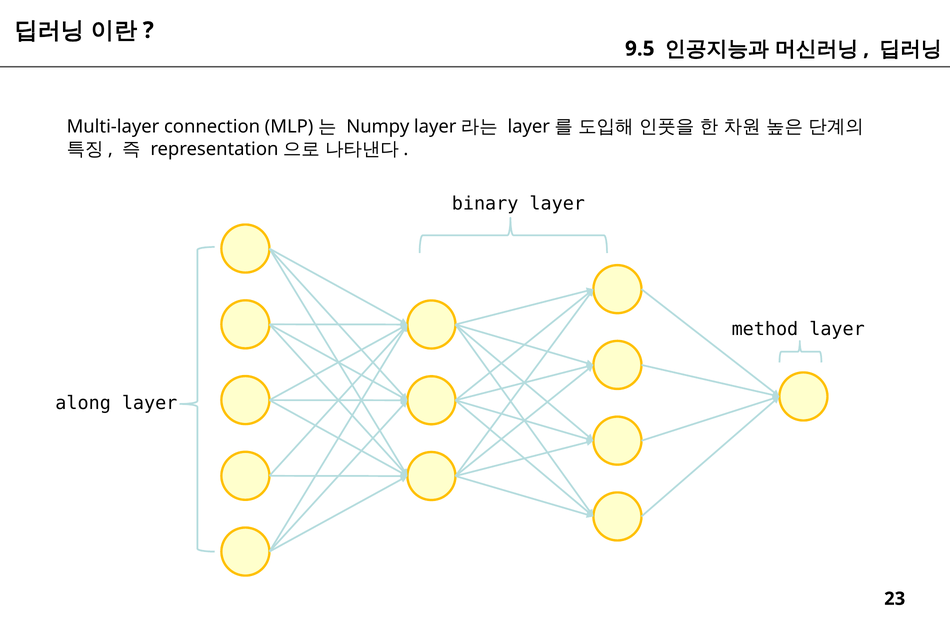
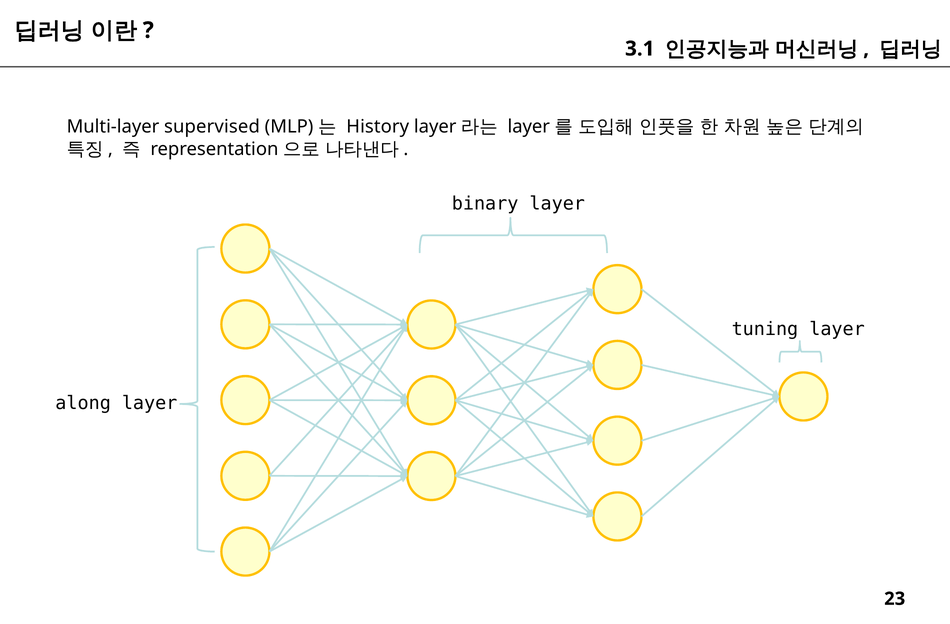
9.5: 9.5 -> 3.1
connection: connection -> supervised
Numpy: Numpy -> History
method: method -> tuning
